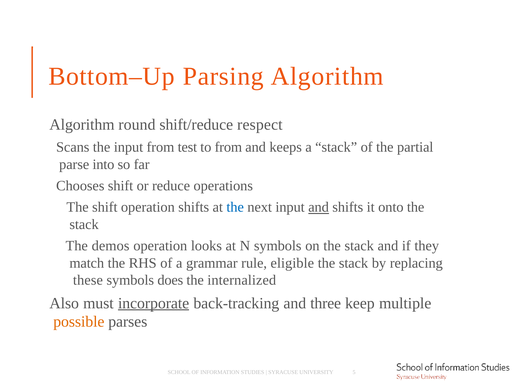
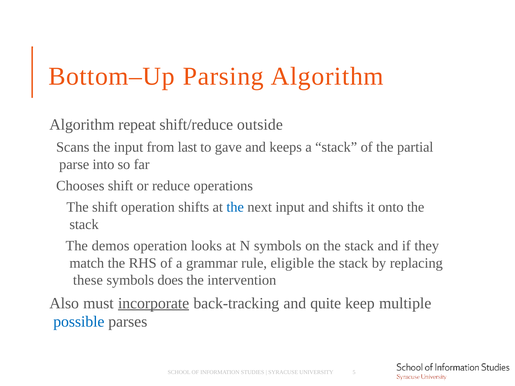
round: round -> repeat
respect: respect -> outside
test: test -> last
to from: from -> gave
and at (319, 207) underline: present -> none
internalized: internalized -> intervention
three: three -> quite
possible colour: orange -> blue
